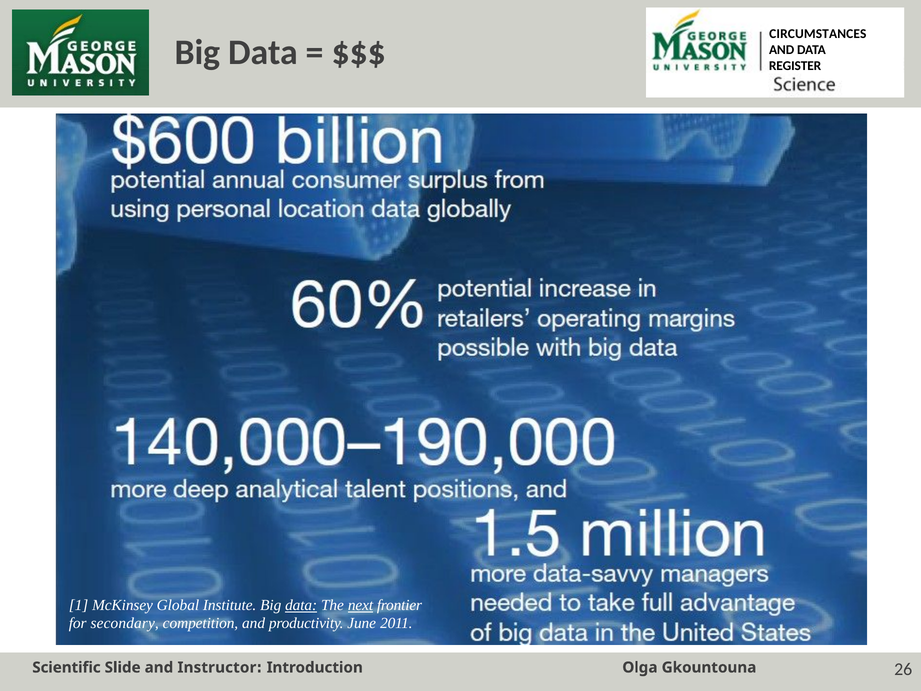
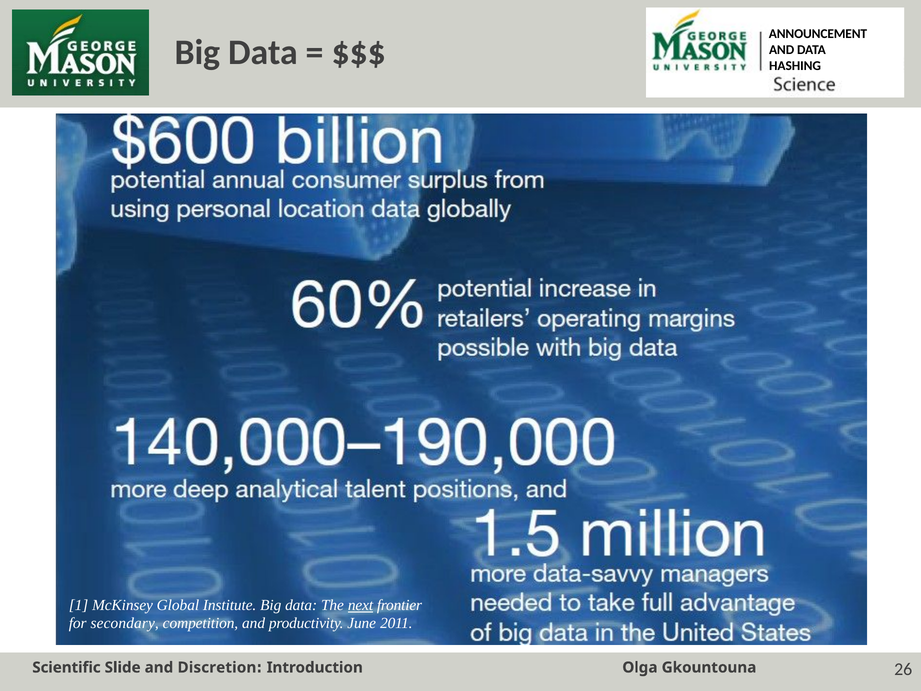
CIRCUMSTANCES: CIRCUMSTANCES -> ANNOUNCEMENT
REGISTER: REGISTER -> HASHING
data at (301, 605) underline: present -> none
Instructor: Instructor -> Discretion
